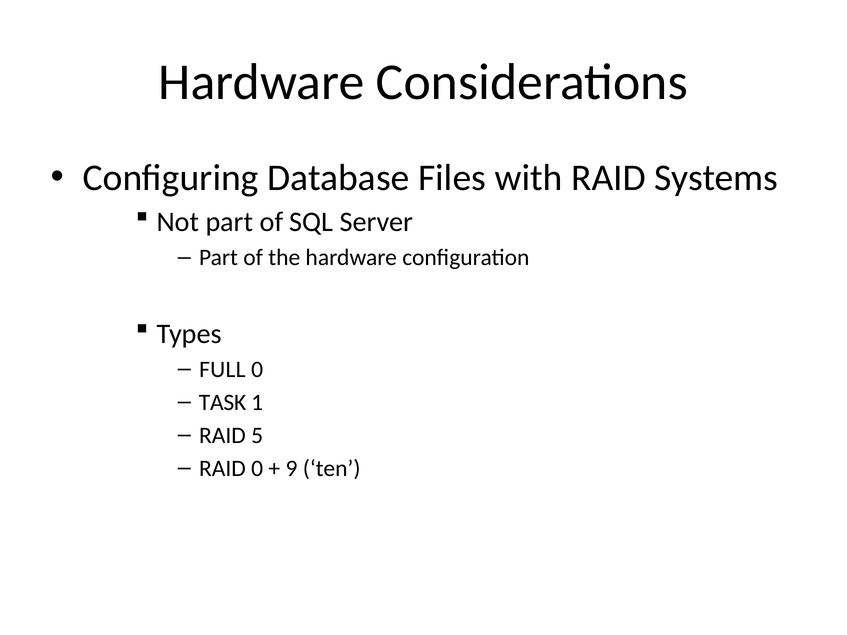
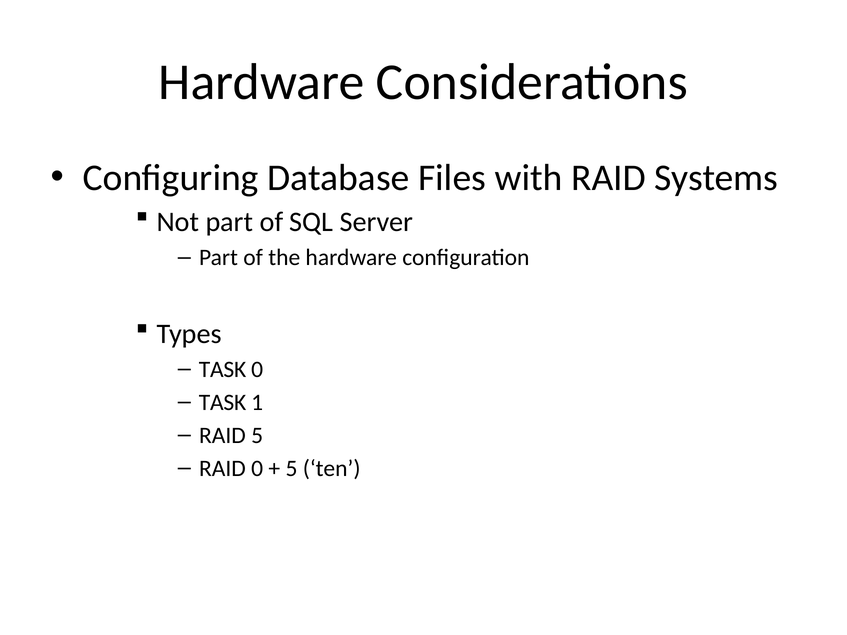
FULL at (222, 370): FULL -> TASK
9 at (291, 469): 9 -> 5
